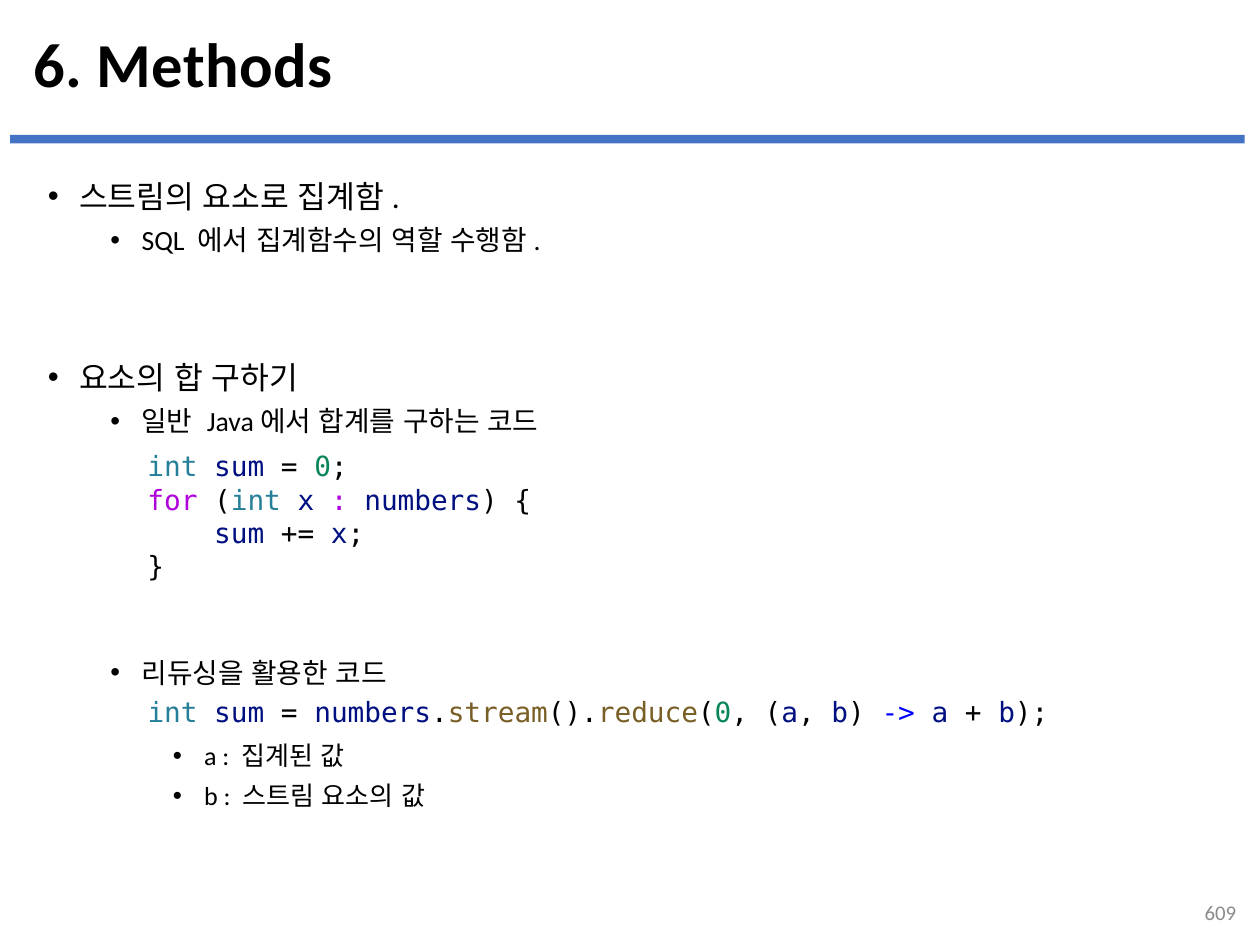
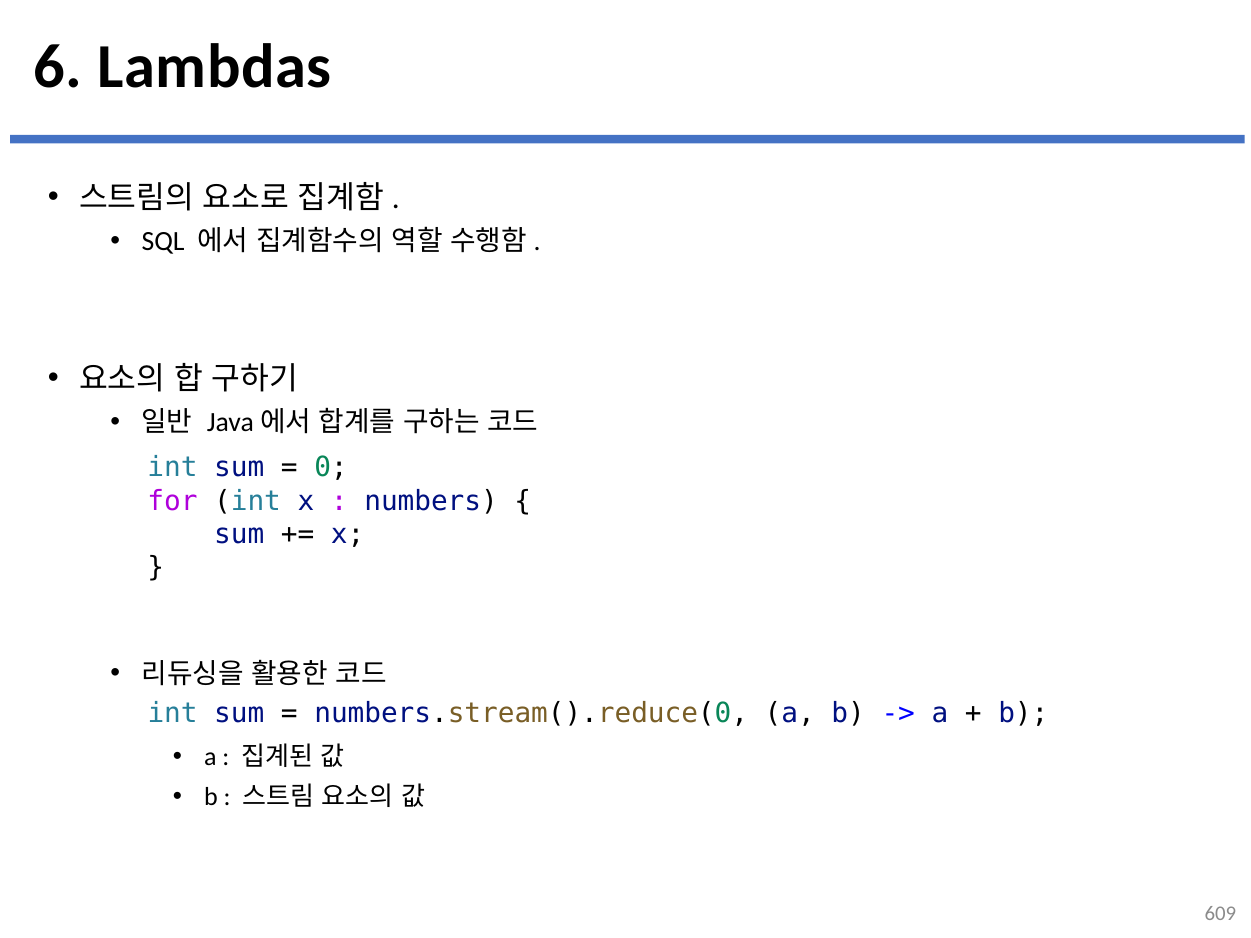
Methods: Methods -> Lambdas
